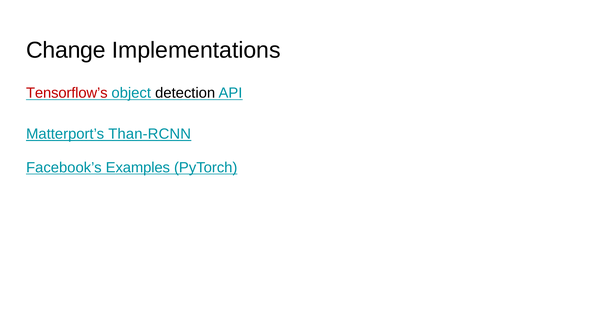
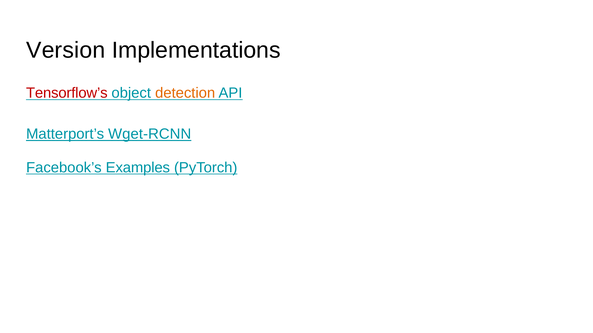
Change: Change -> Version
detection colour: black -> orange
Than-RCNN: Than-RCNN -> Wget-RCNN
